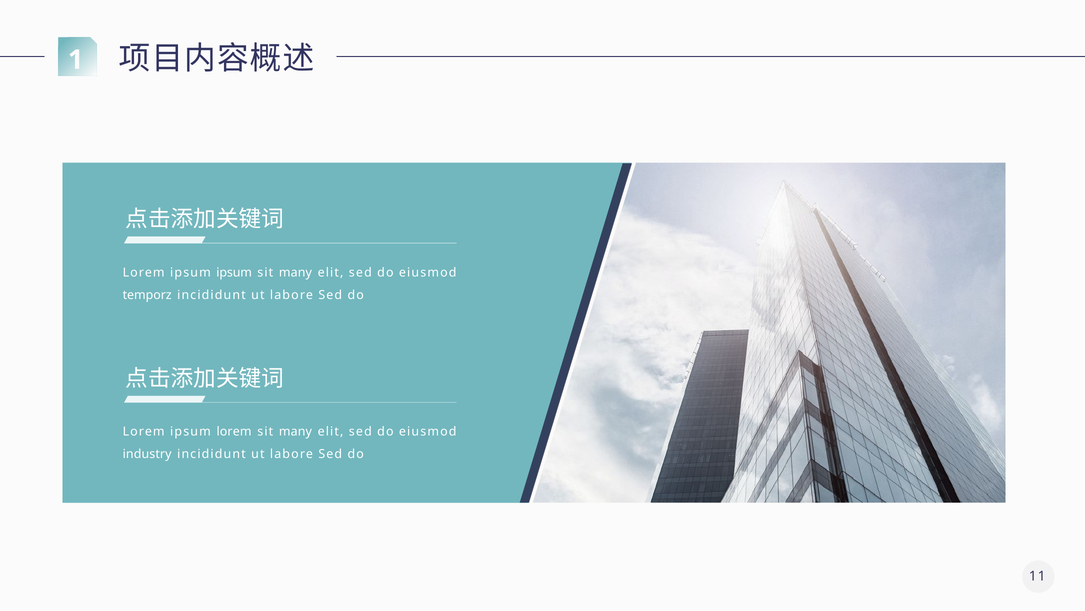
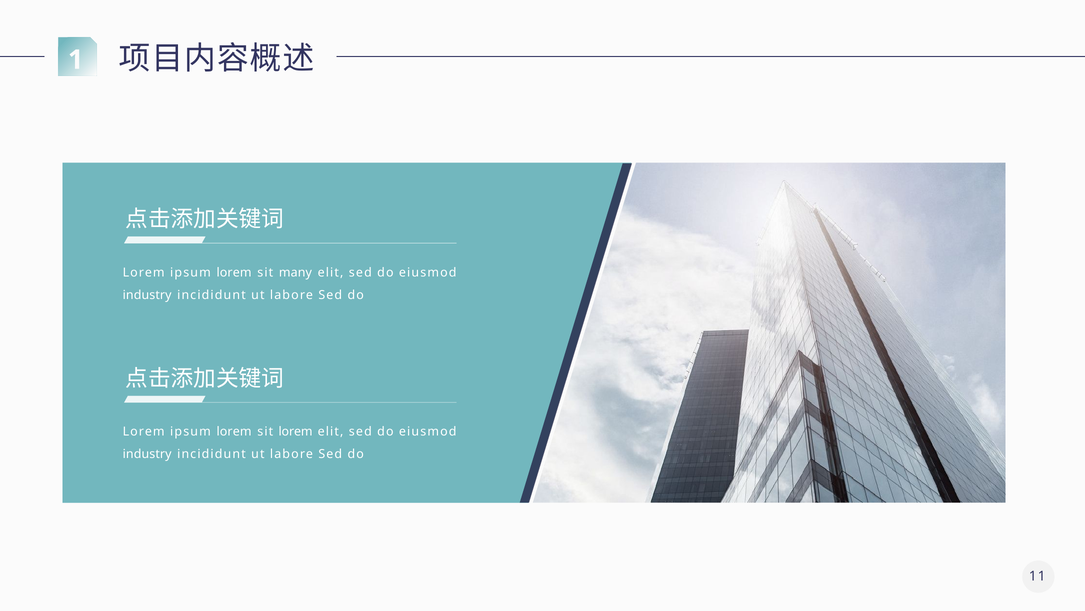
ipsum at (234, 272): ipsum -> lorem
temporz at (147, 295): temporz -> industry
many at (295, 431): many -> lorem
